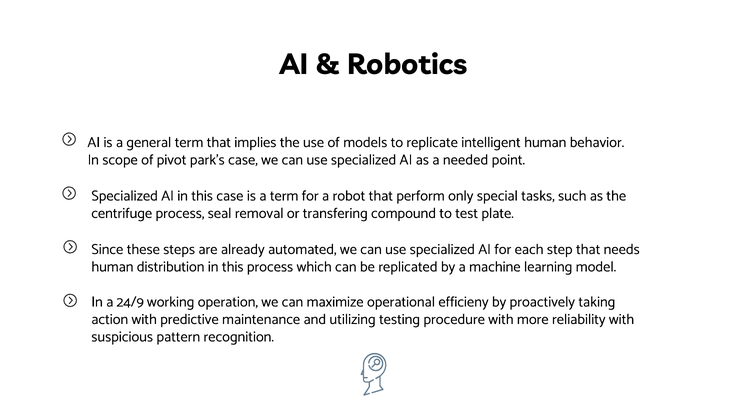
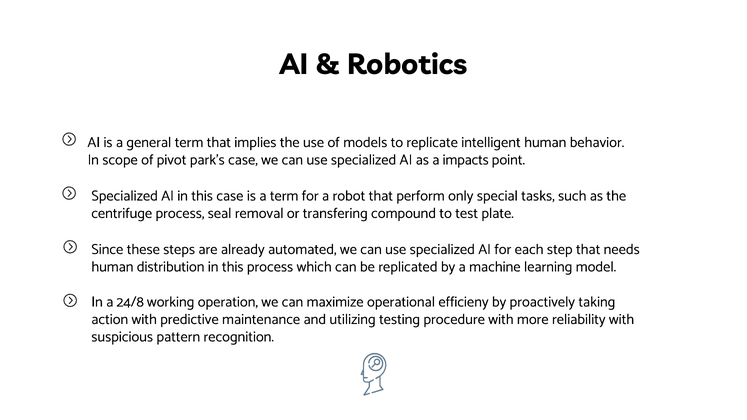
needed: needed -> impacts
24/9: 24/9 -> 24/8
